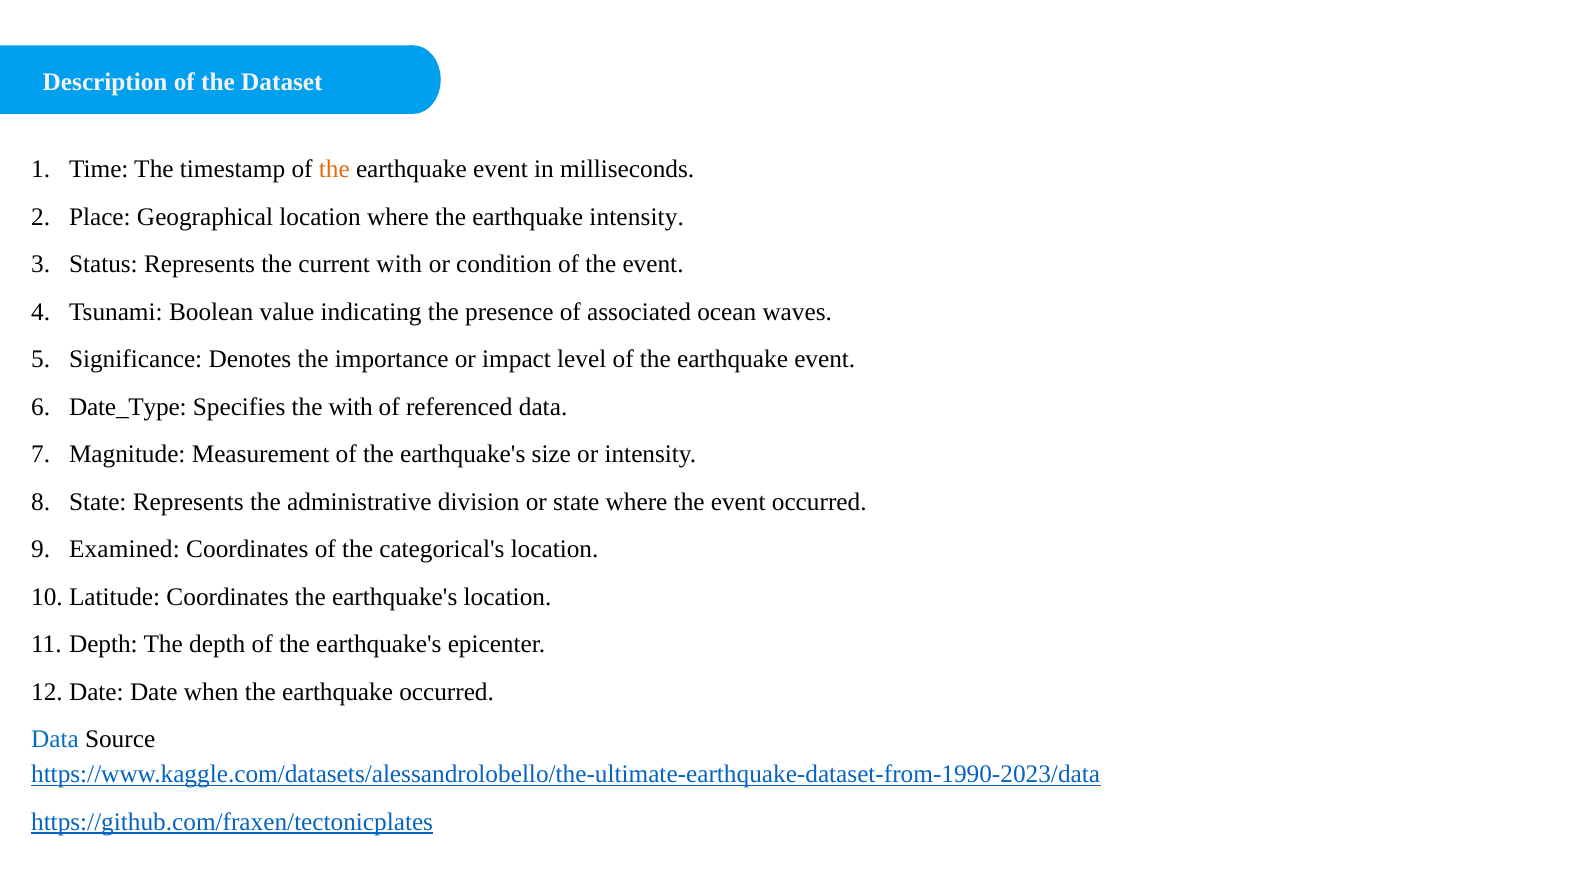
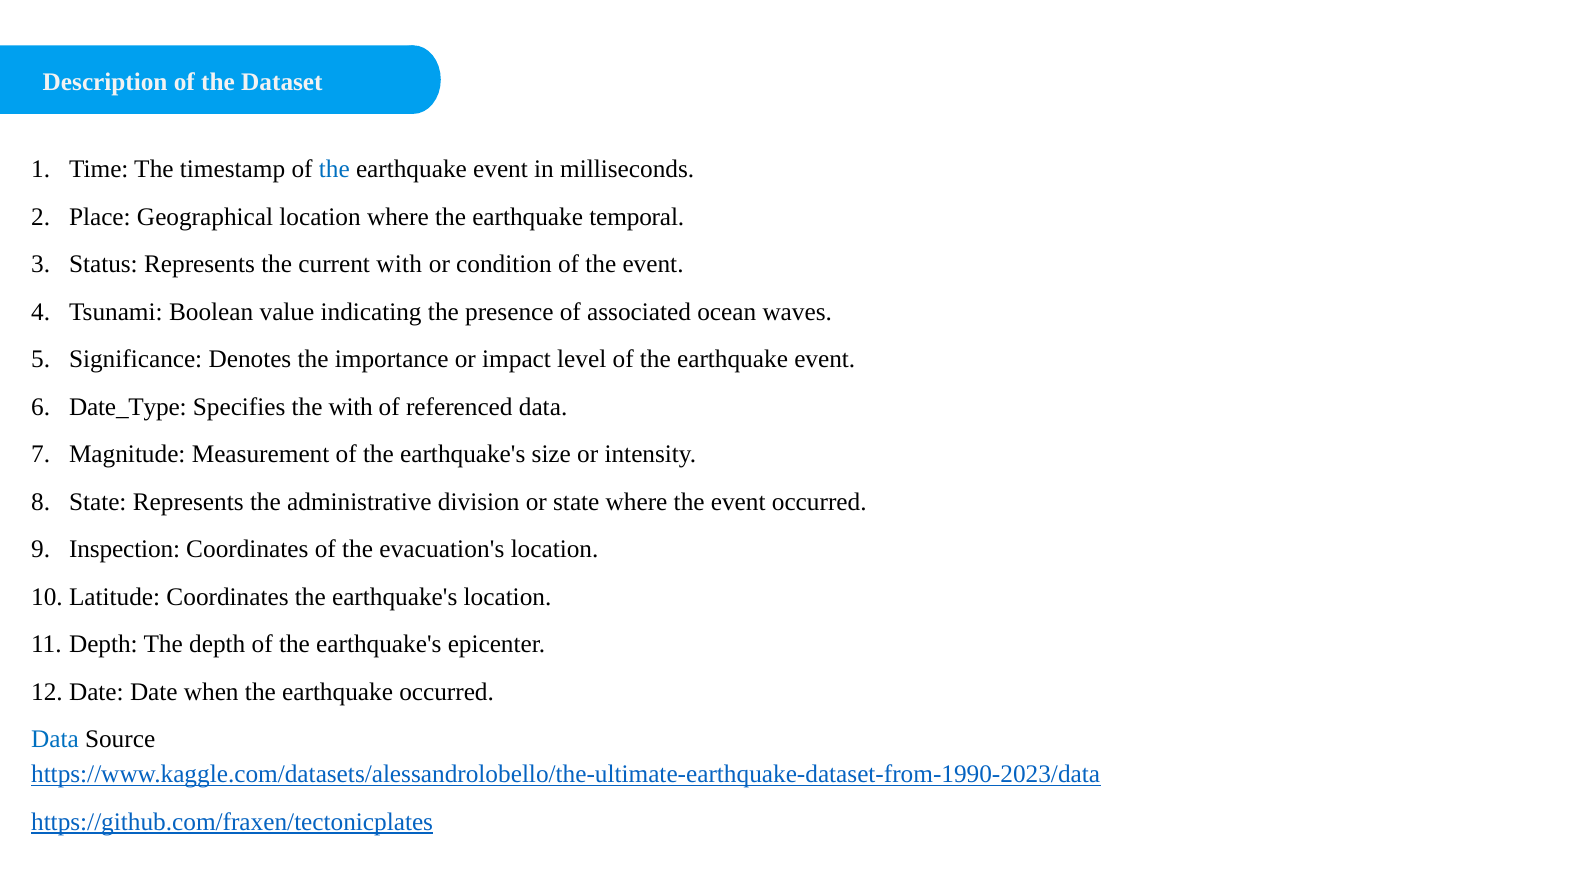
the at (334, 169) colour: orange -> blue
earthquake intensity: intensity -> temporal
Examined: Examined -> Inspection
categorical's: categorical's -> evacuation's
